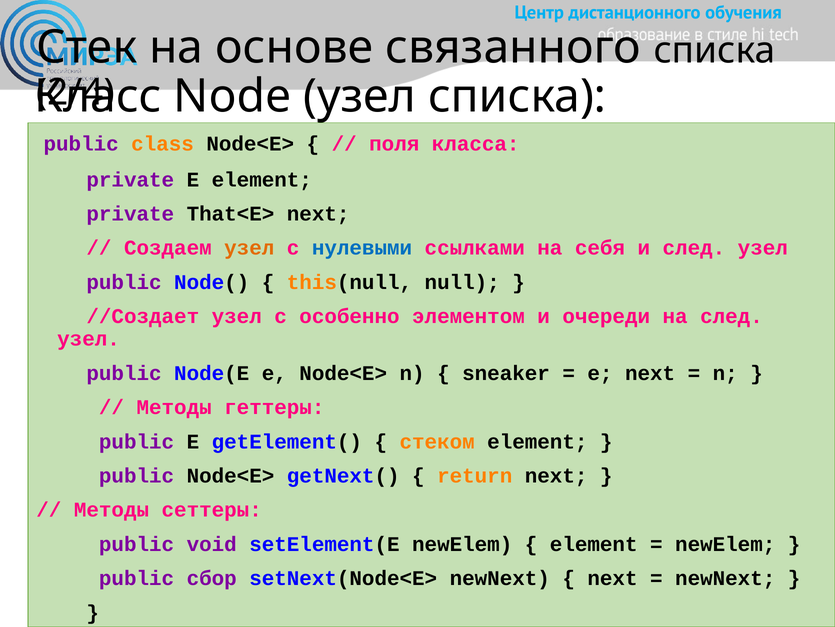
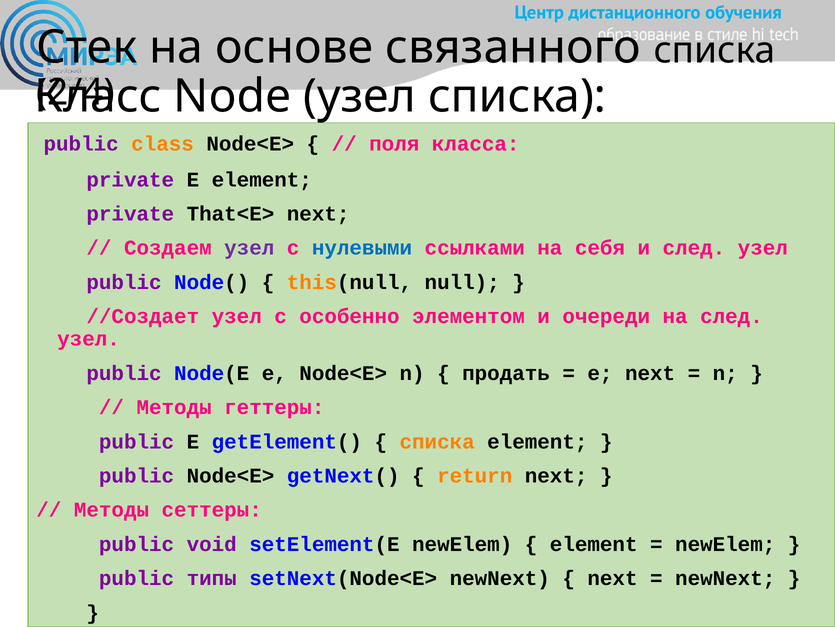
узел at (249, 248) colour: orange -> purple
sneaker: sneaker -> продать
стеком at (437, 441): стеком -> списка
сбор: сбор -> типы
